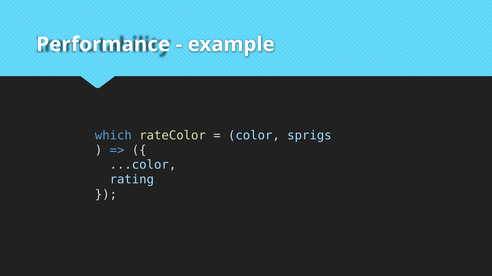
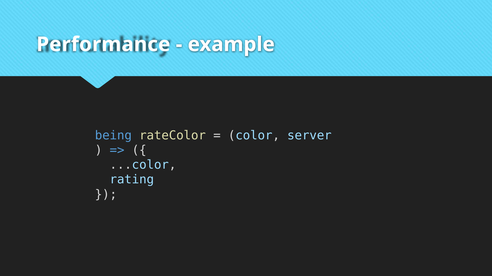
which: which -> being
sprigs: sprigs -> server
